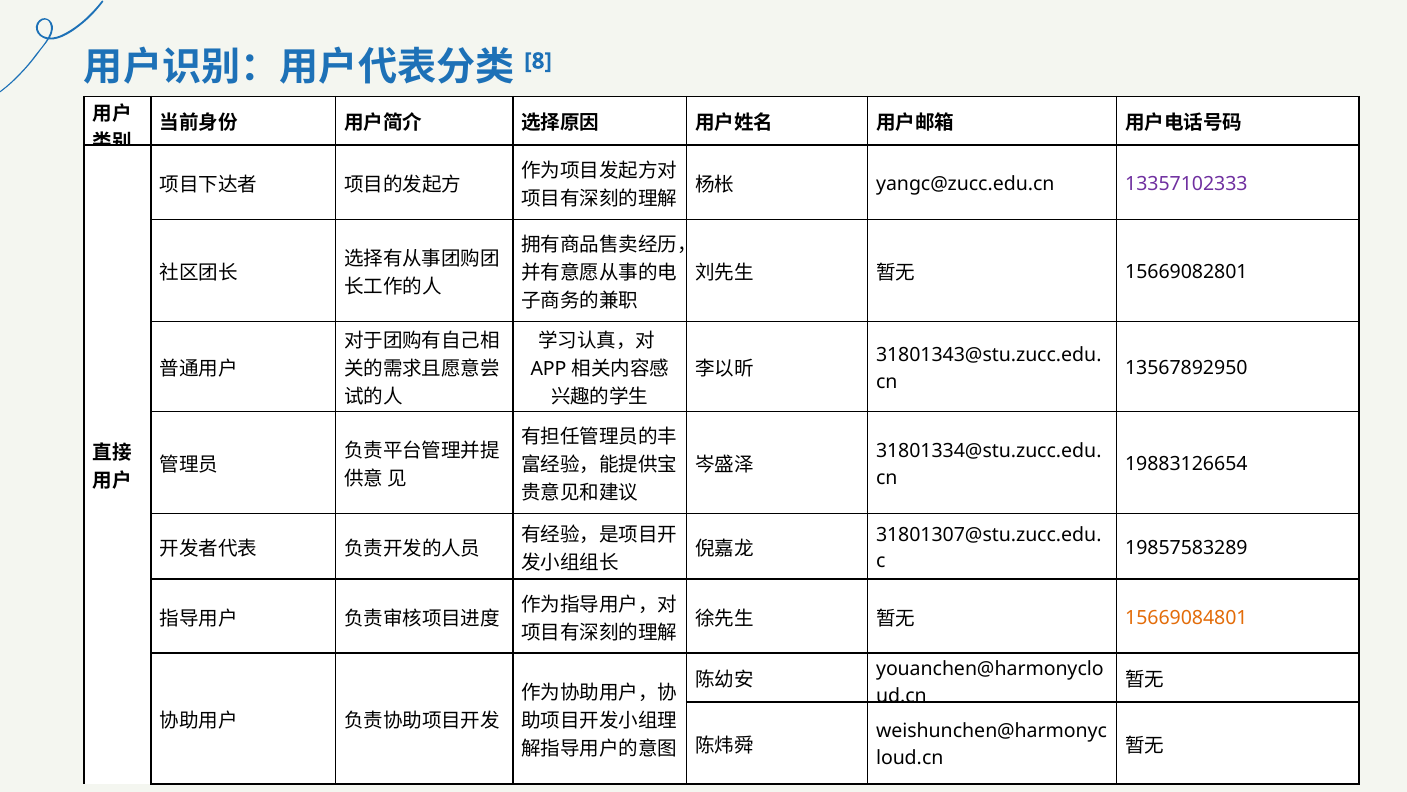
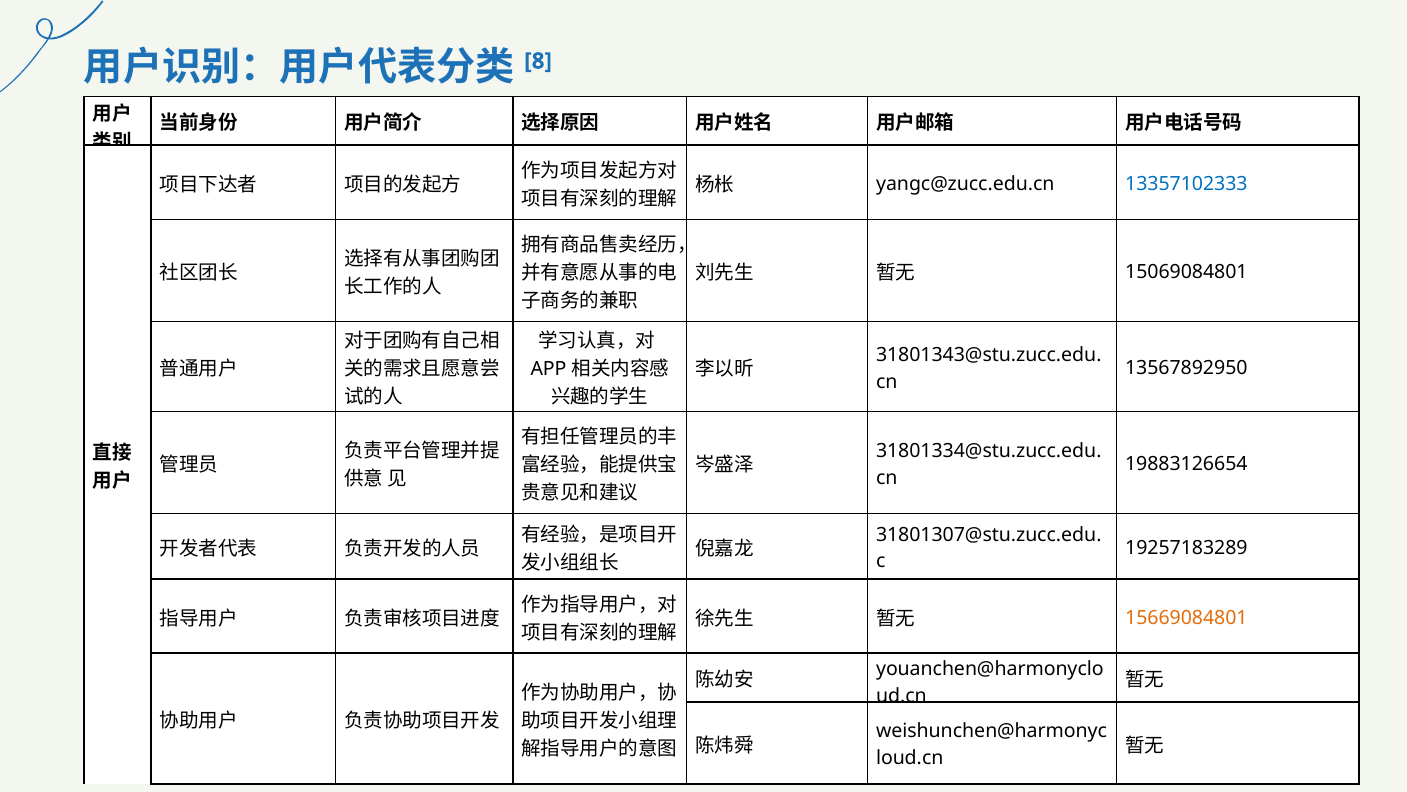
13357102333 colour: purple -> blue
15669082801: 15669082801 -> 15069084801
19857583289: 19857583289 -> 19257183289
